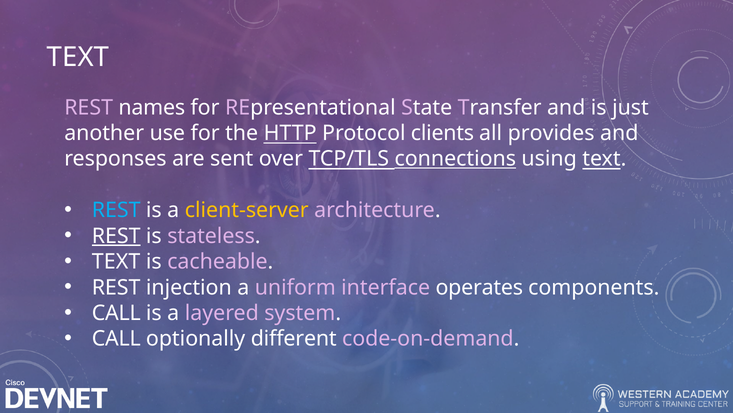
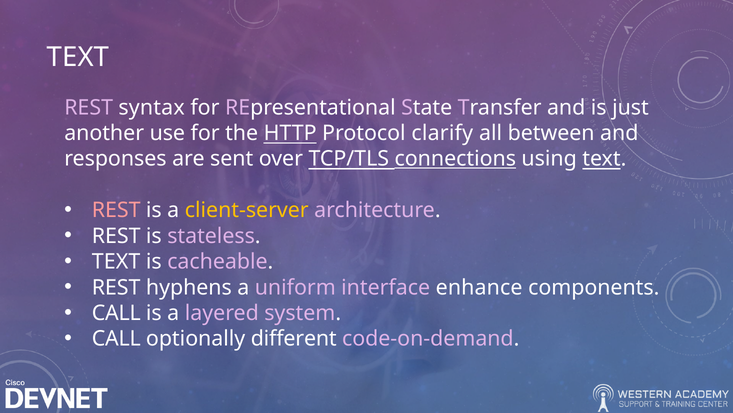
names: names -> syntax
clients: clients -> clarify
provides: provides -> between
REST at (116, 210) colour: light blue -> pink
REST at (116, 236) underline: present -> none
injection: injection -> hyphens
operates: operates -> enhance
